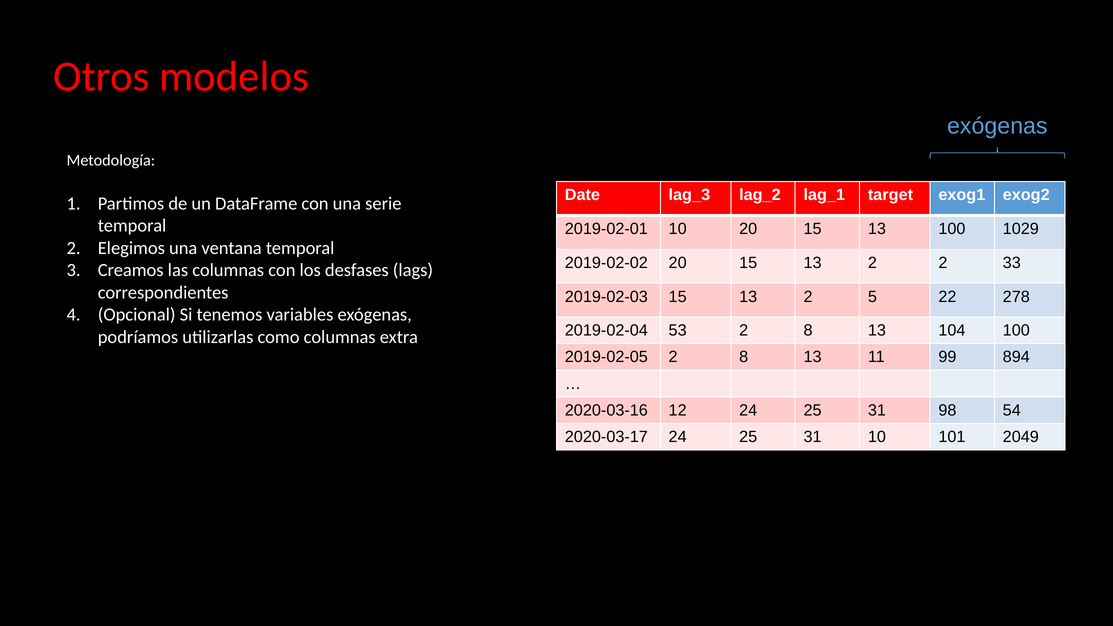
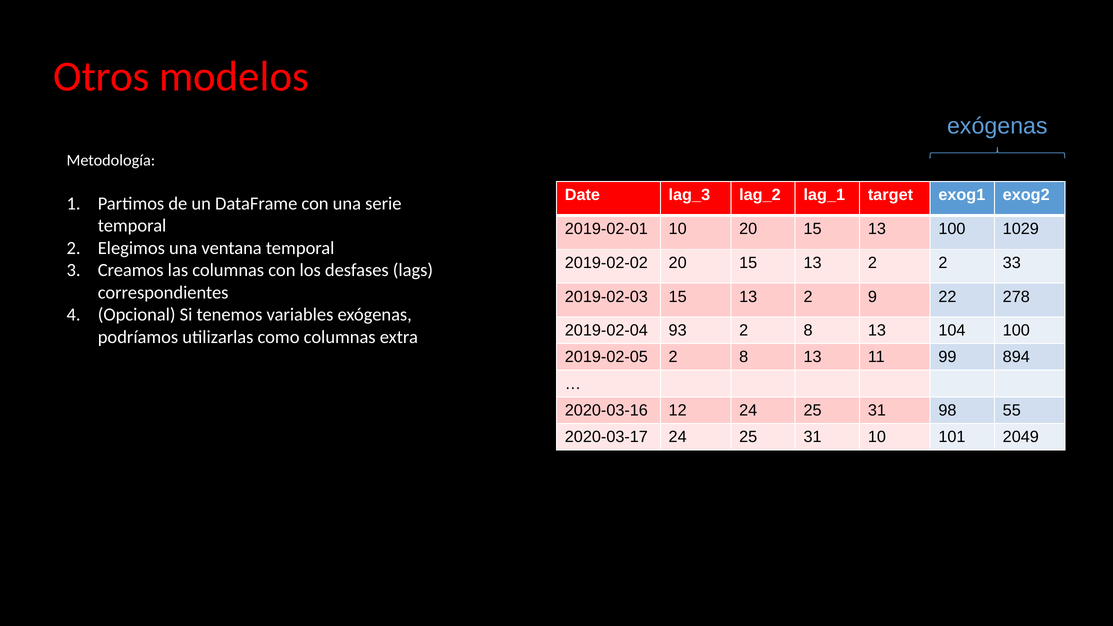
5: 5 -> 9
53: 53 -> 93
54: 54 -> 55
